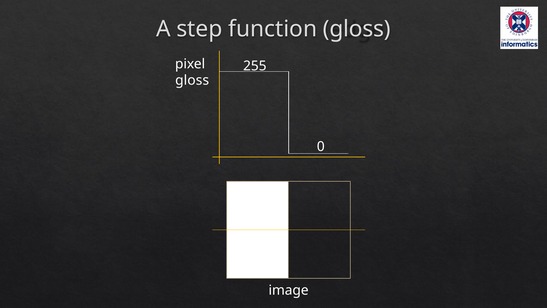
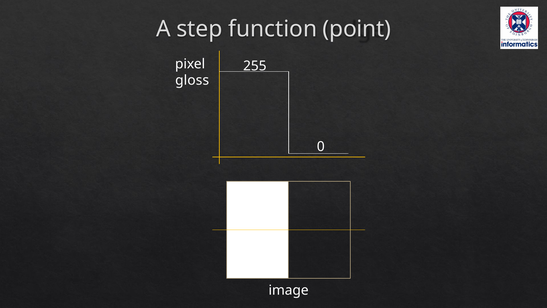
function gloss: gloss -> point
